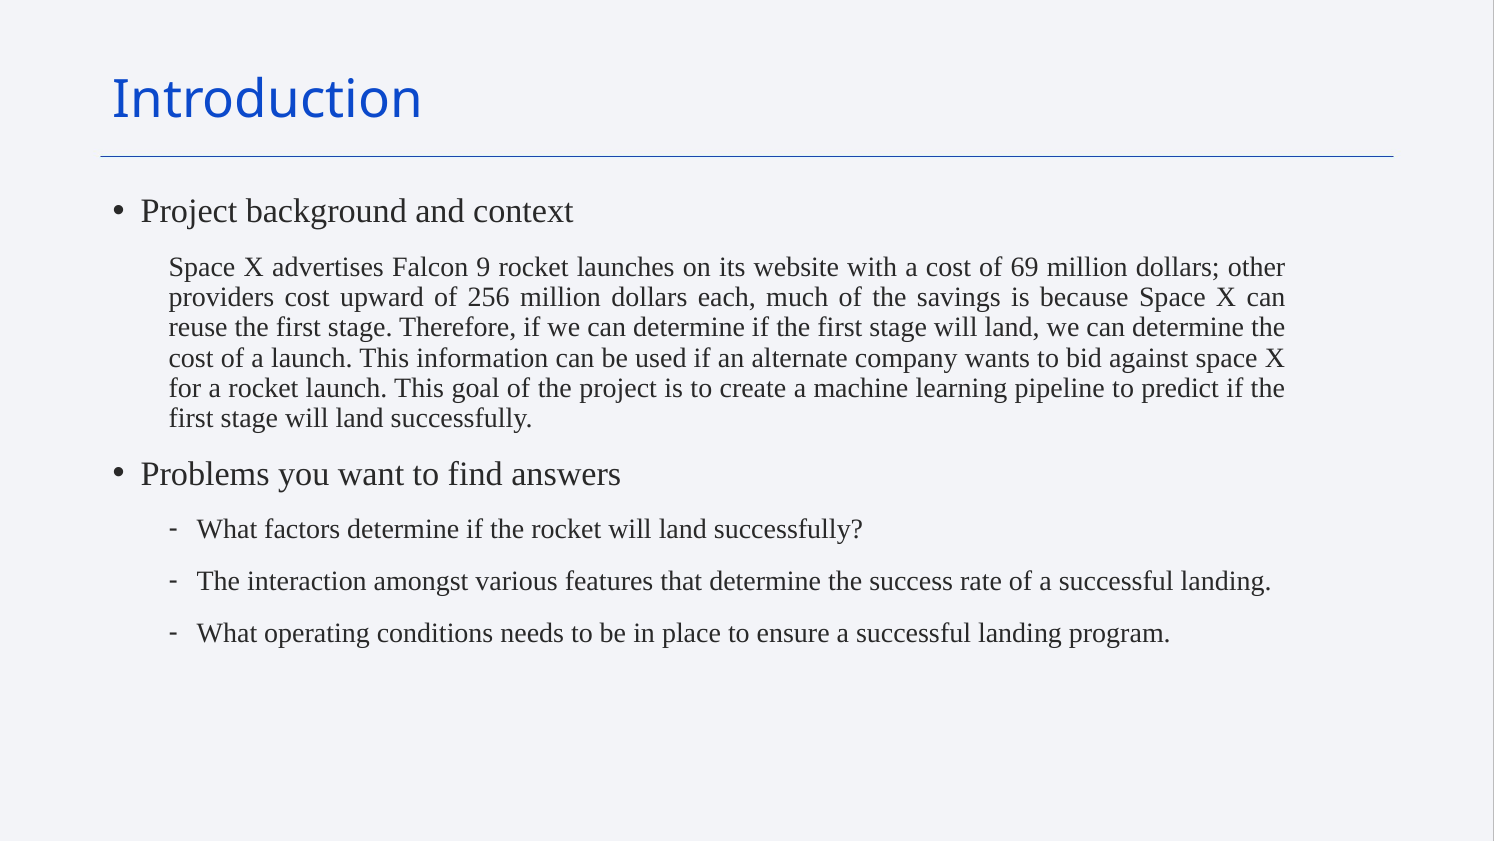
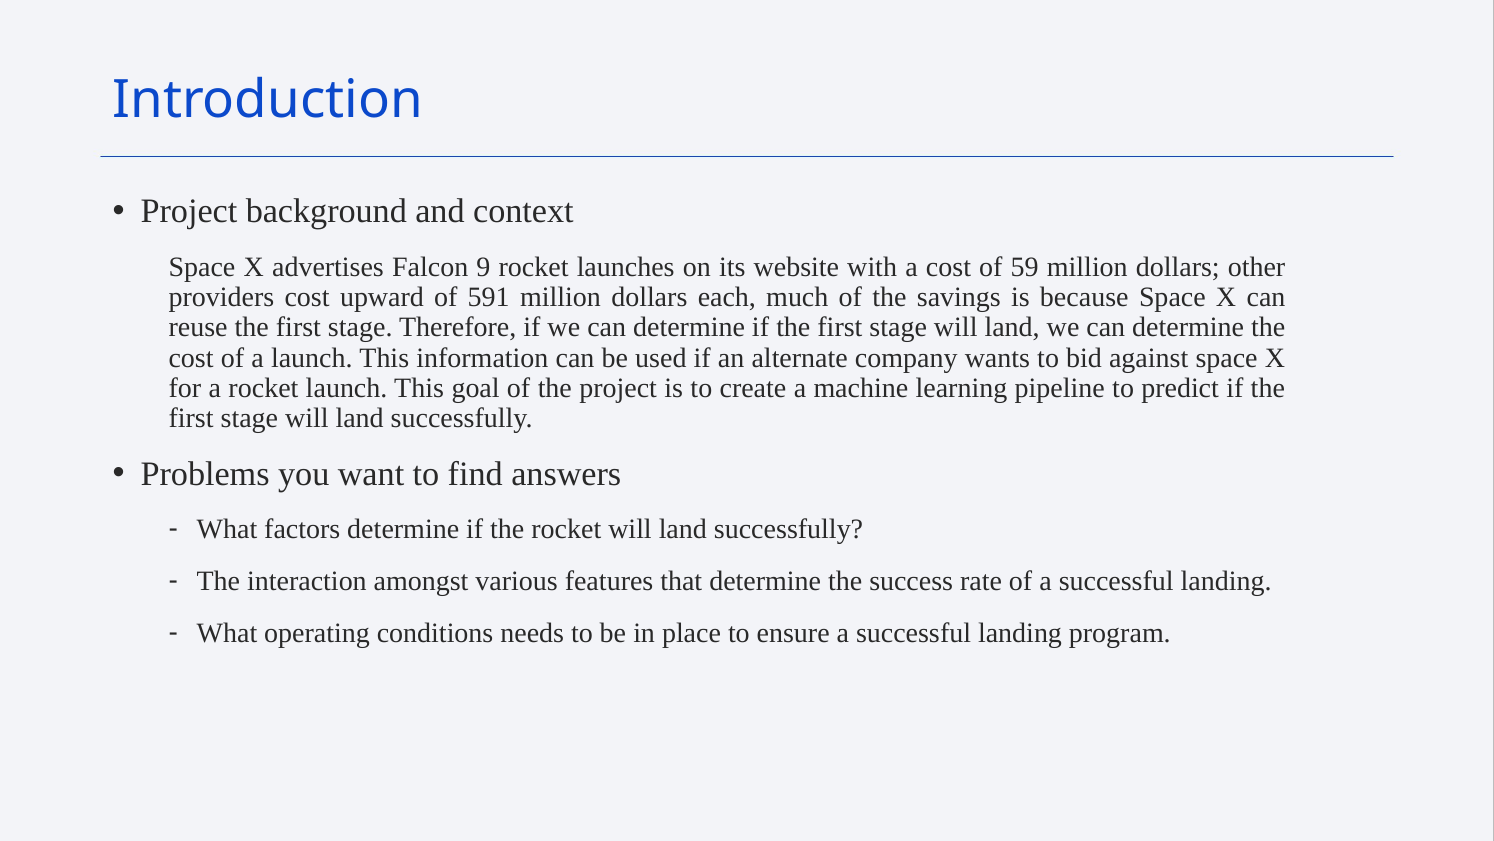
69: 69 -> 59
256: 256 -> 591
